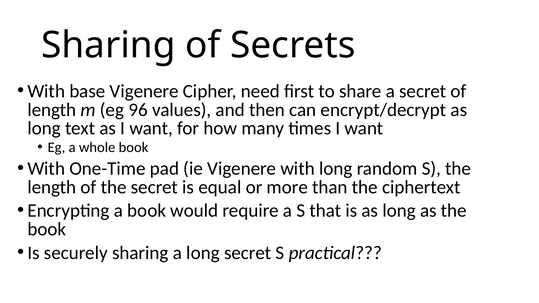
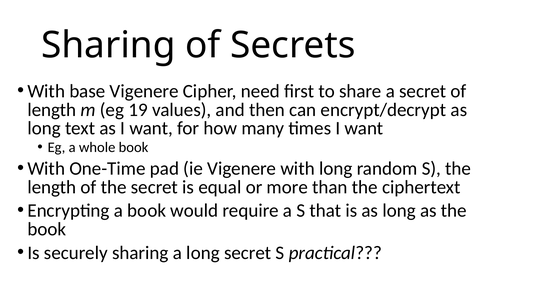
96: 96 -> 19
